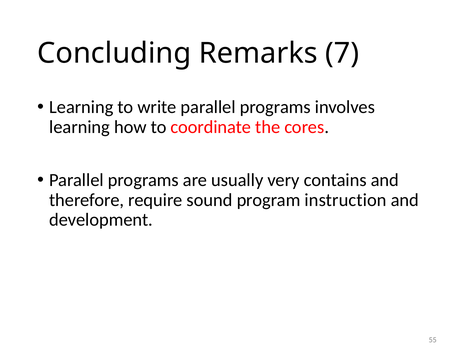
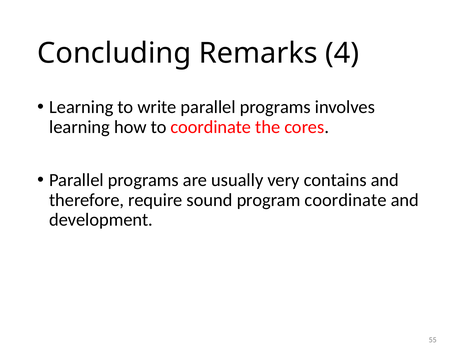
7: 7 -> 4
program instruction: instruction -> coordinate
